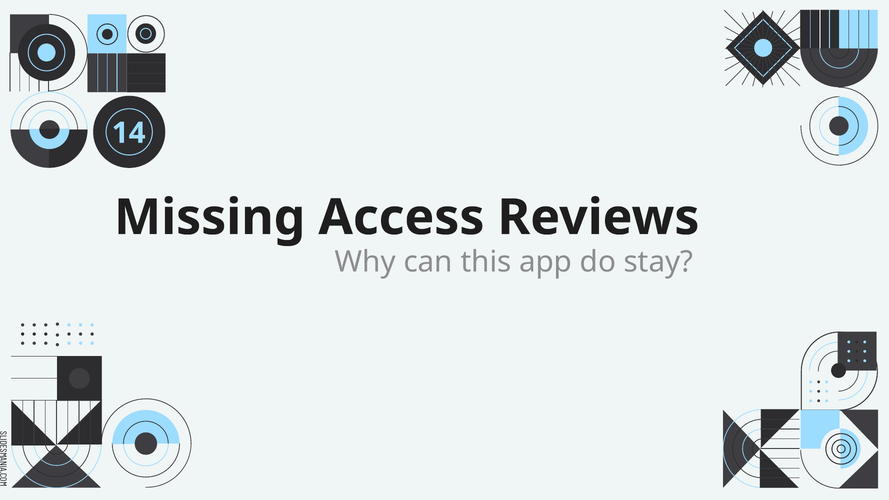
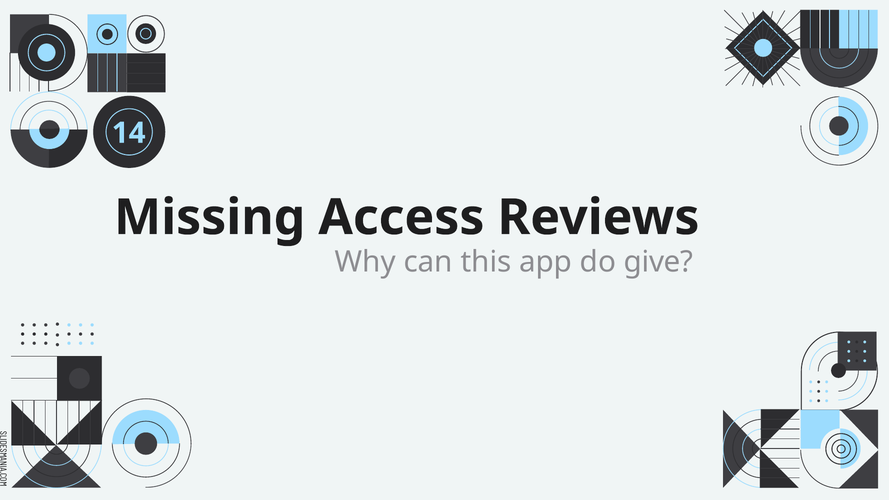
stay: stay -> give
